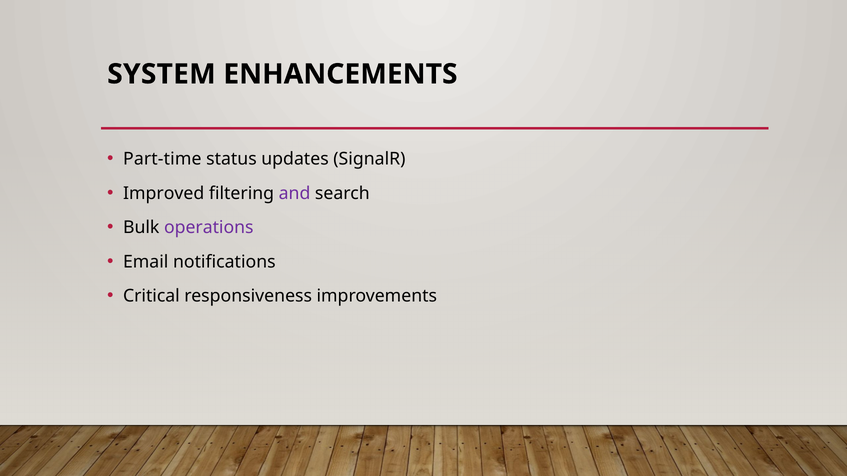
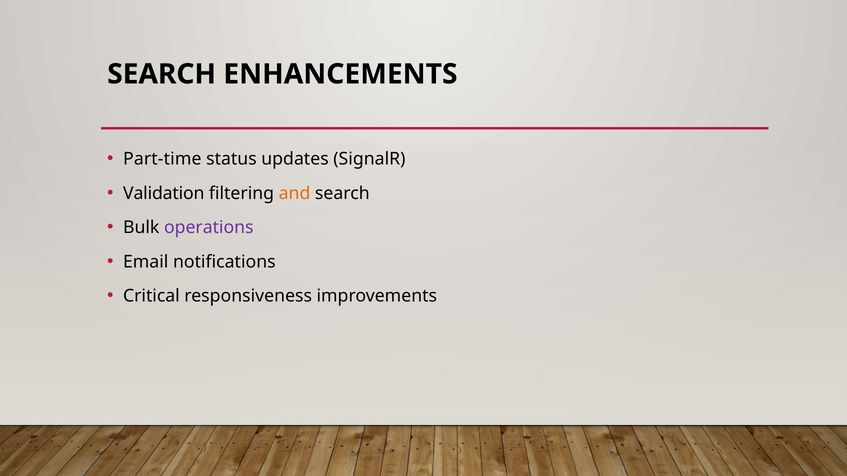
SYSTEM at (161, 74): SYSTEM -> SEARCH
Improved: Improved -> Validation
and colour: purple -> orange
